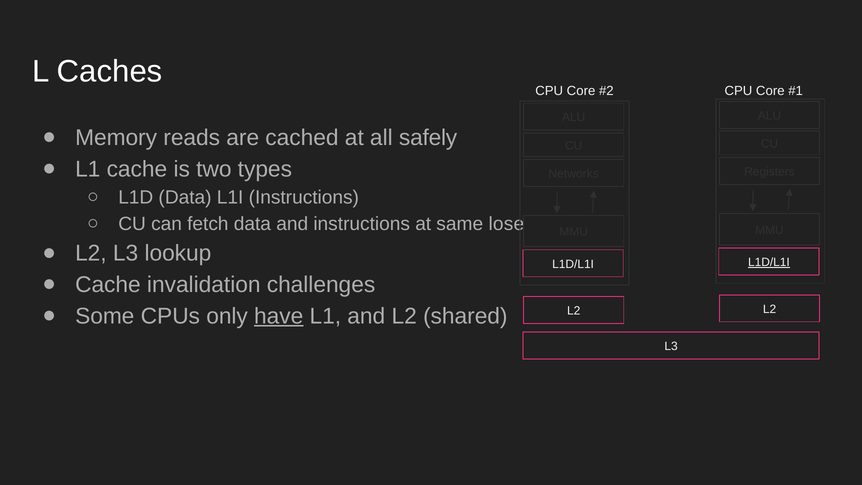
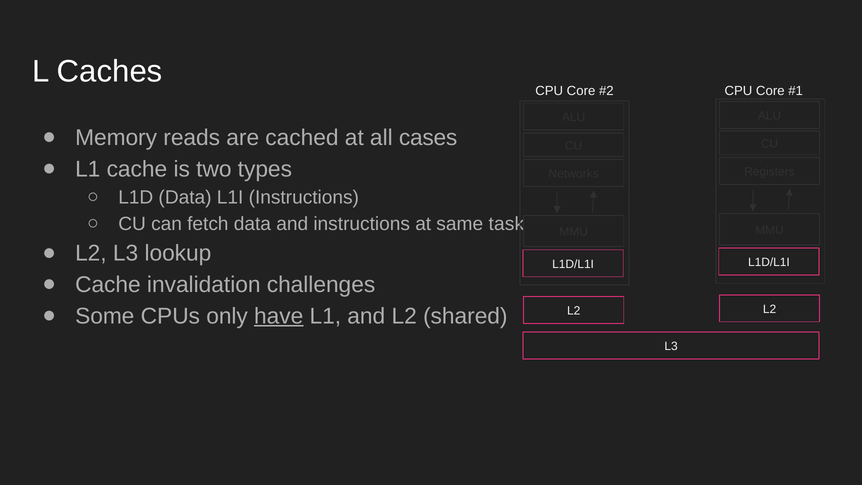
safely: safely -> cases
lose: lose -> task
L1D/L1I at (769, 262) underline: present -> none
